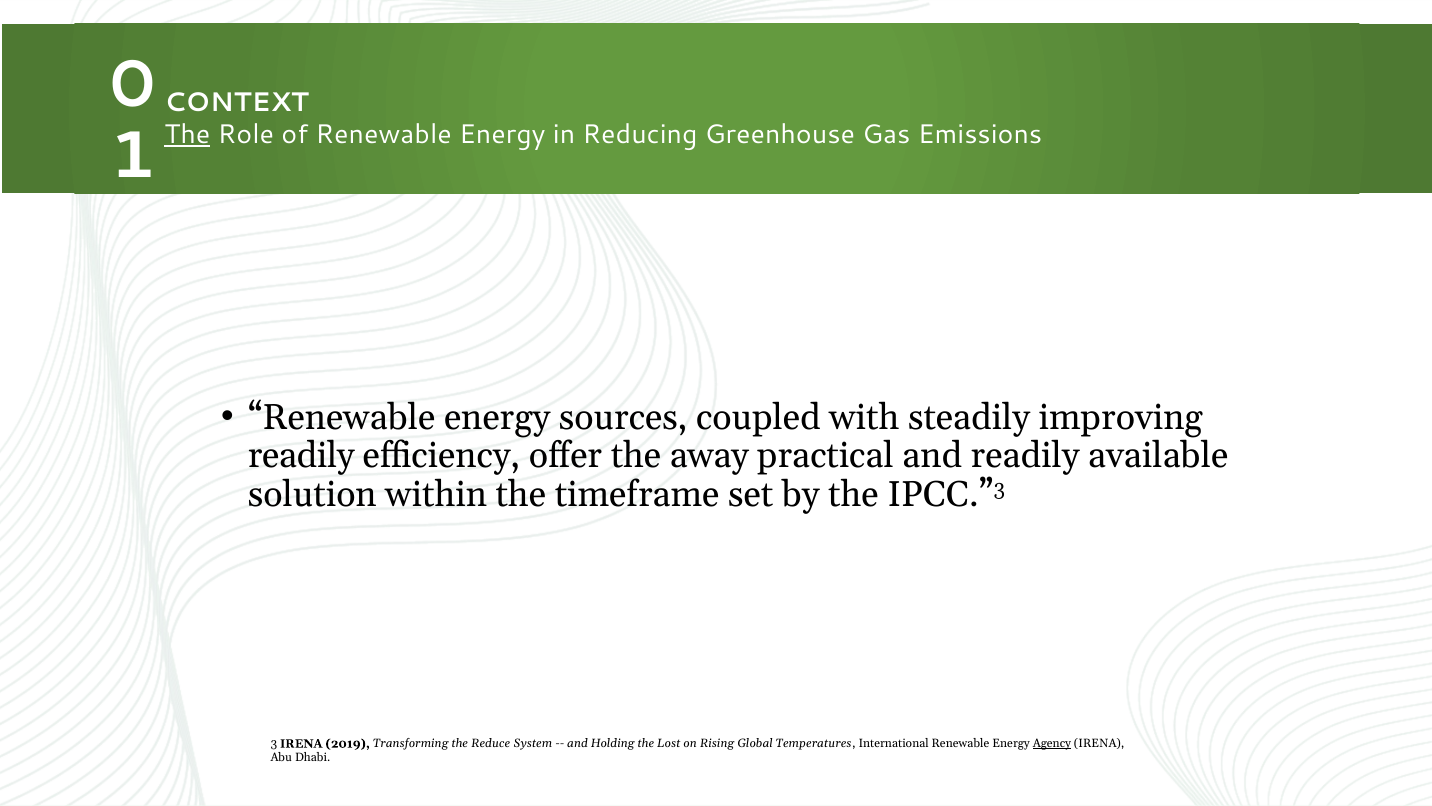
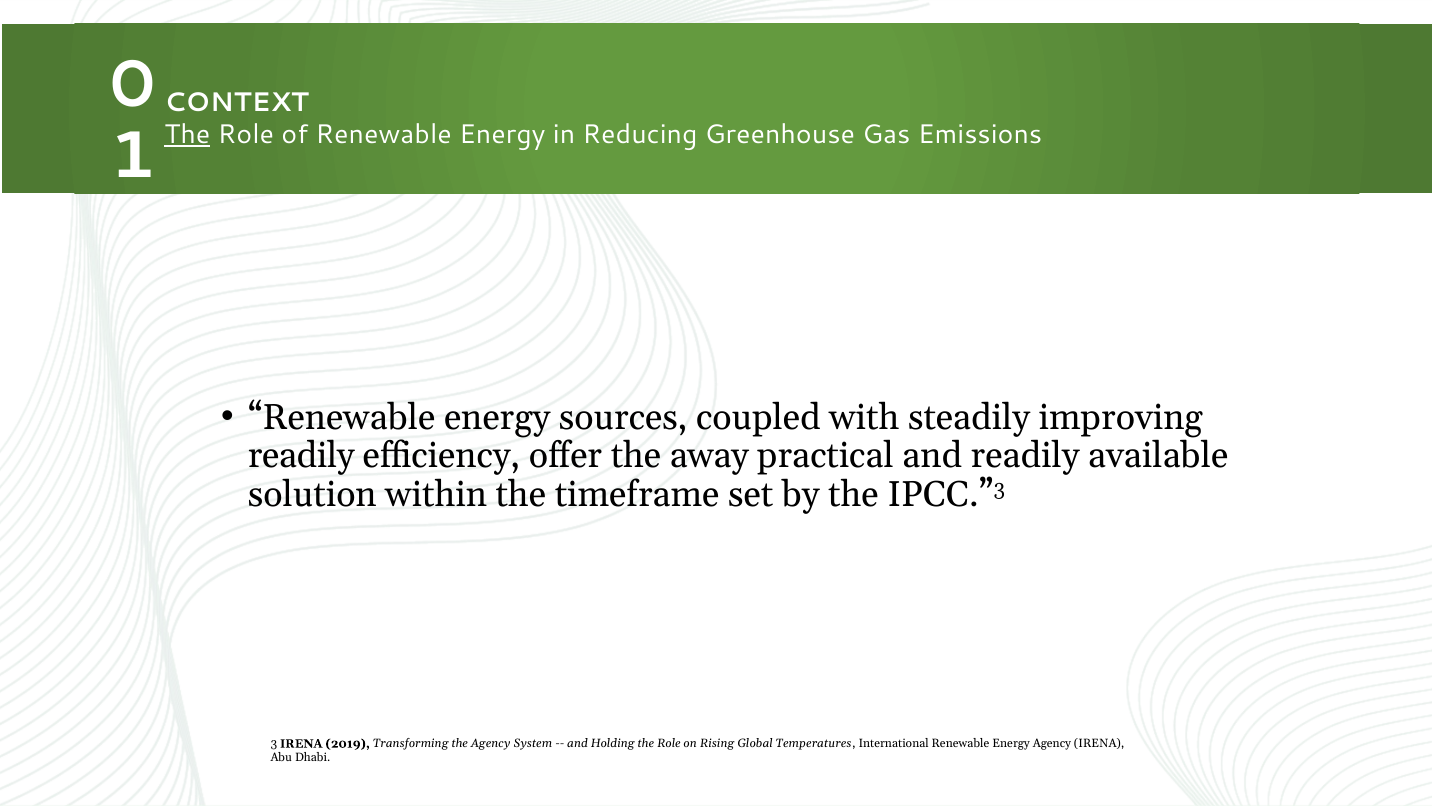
the Reduce: Reduce -> Agency
Holding the Lost: Lost -> Role
Agency at (1052, 743) underline: present -> none
